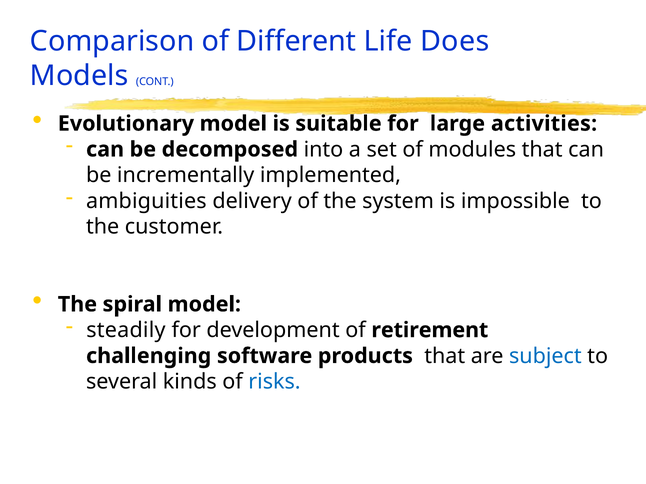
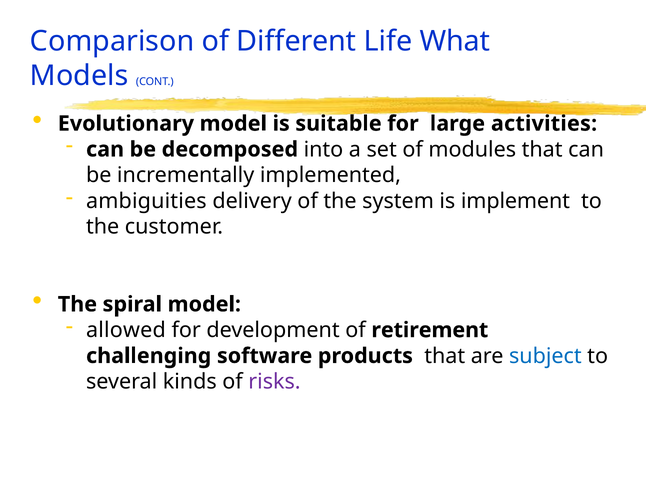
Does: Does -> What
impossible: impossible -> implement
steadily: steadily -> allowed
risks colour: blue -> purple
